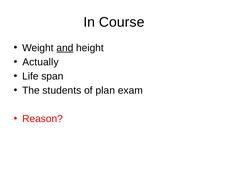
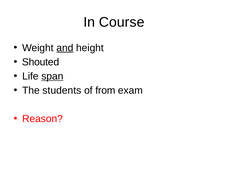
Actually: Actually -> Shouted
span underline: none -> present
plan: plan -> from
